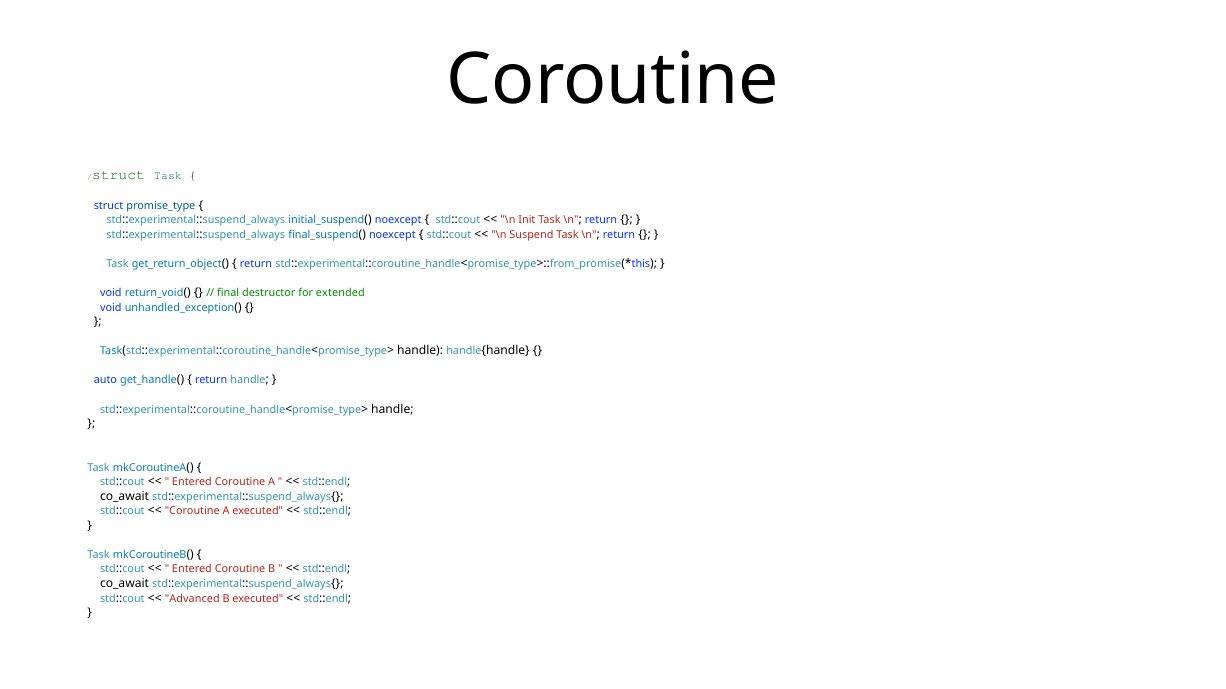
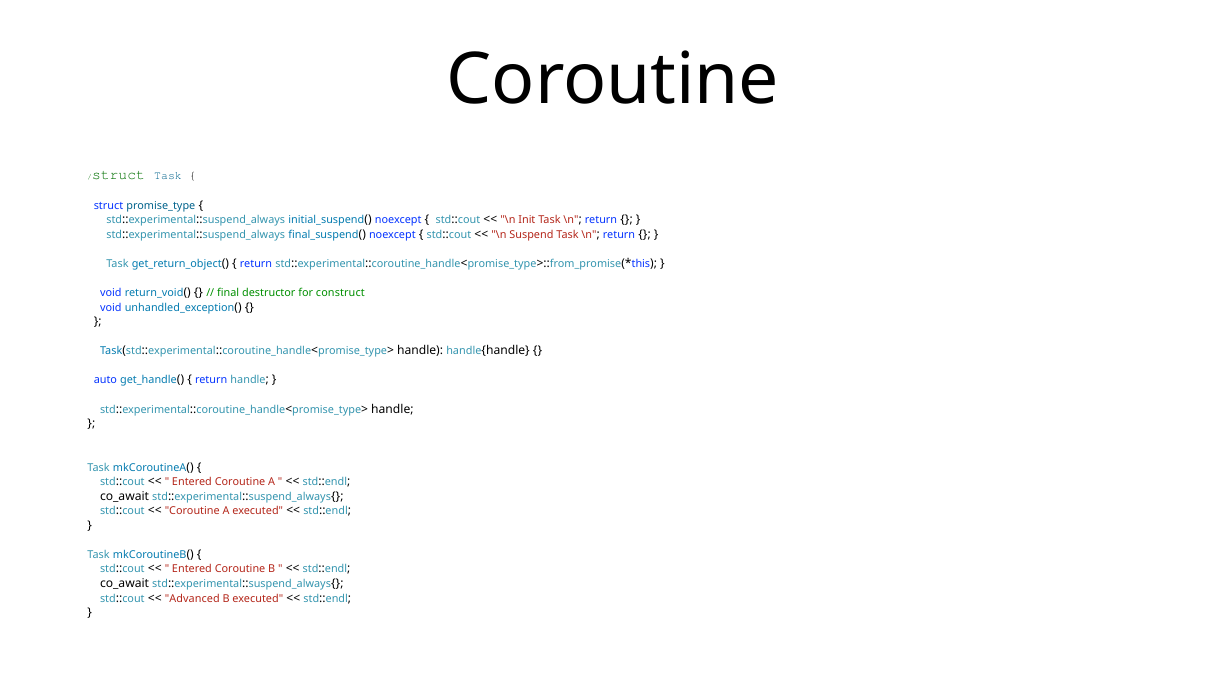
extended: extended -> construct
